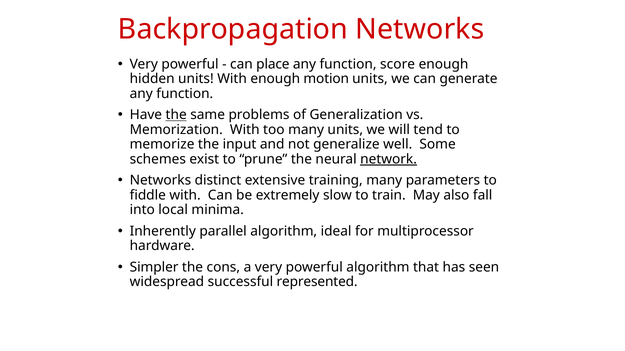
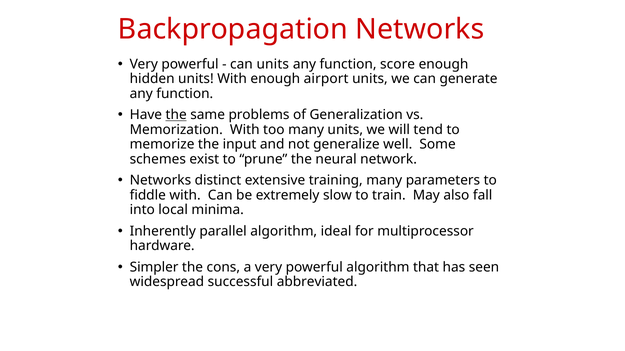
can place: place -> units
motion: motion -> airport
network underline: present -> none
represented: represented -> abbreviated
